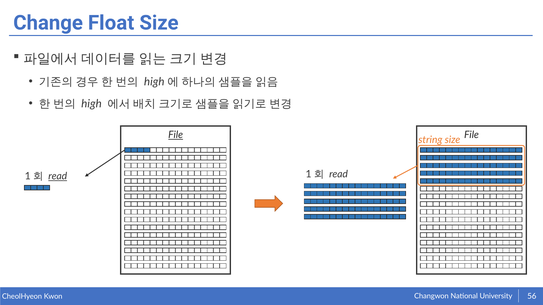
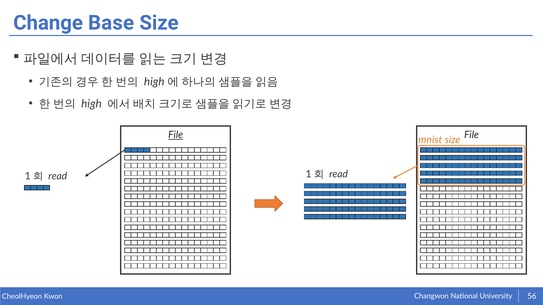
Float: Float -> Base
string: string -> mnist
read at (58, 176) underline: present -> none
